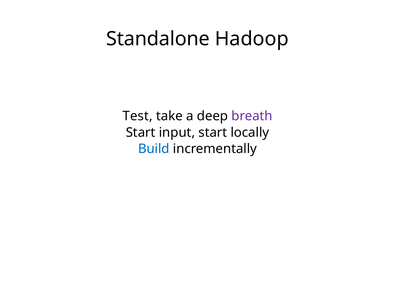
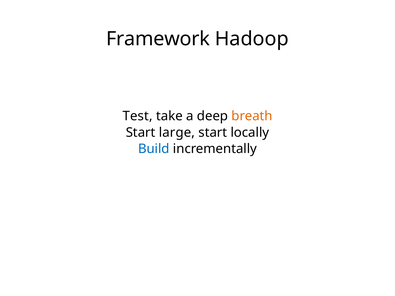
Standalone: Standalone -> Framework
breath colour: purple -> orange
input: input -> large
